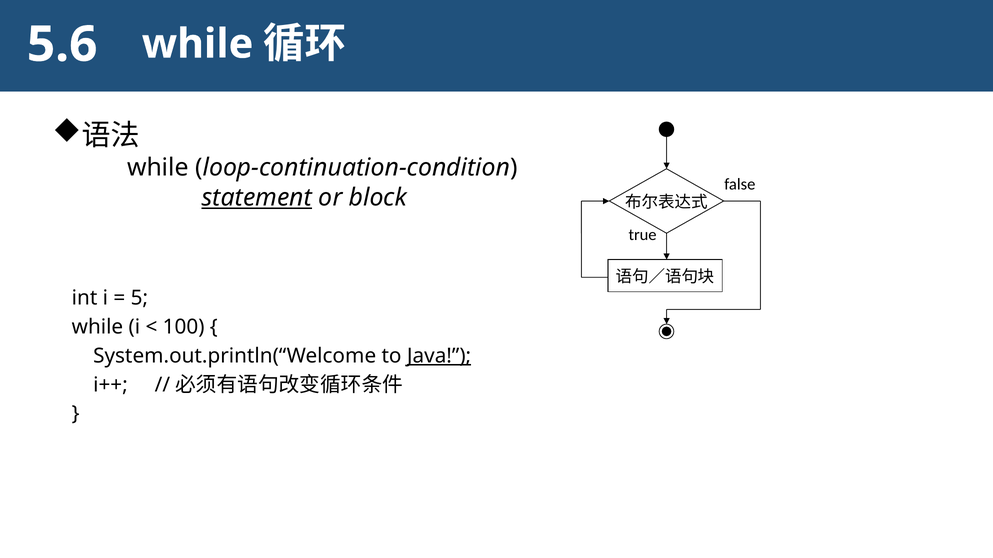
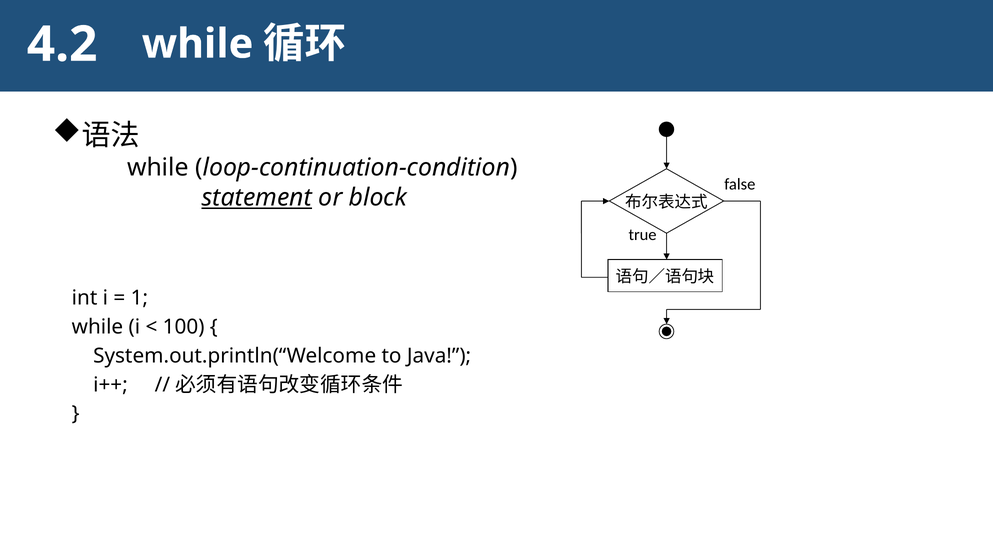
5.6: 5.6 -> 4.2
5: 5 -> 1
Java underline: present -> none
